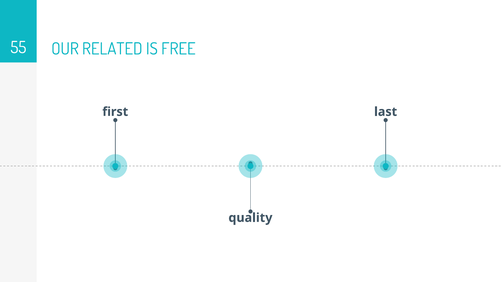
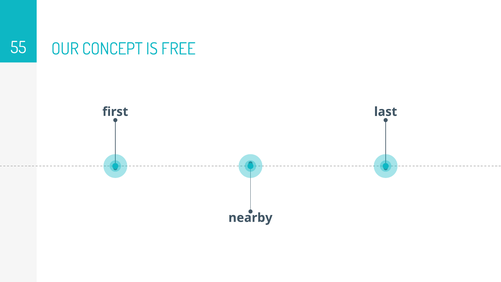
RELATED: RELATED -> CONCEPT
quality: quality -> nearby
